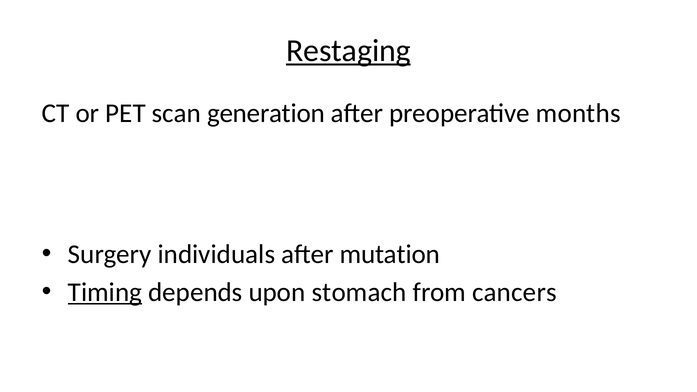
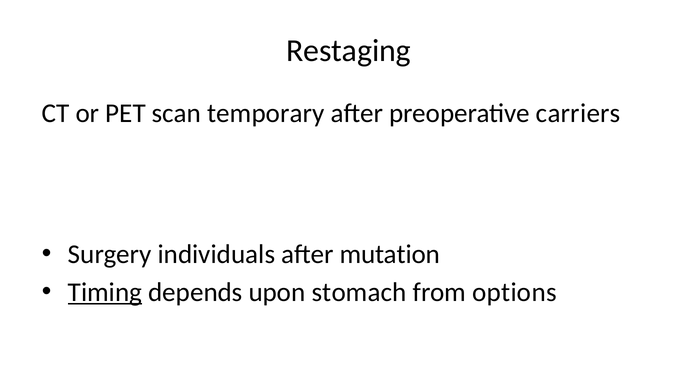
Restaging underline: present -> none
generation: generation -> temporary
months: months -> carriers
cancers: cancers -> options
